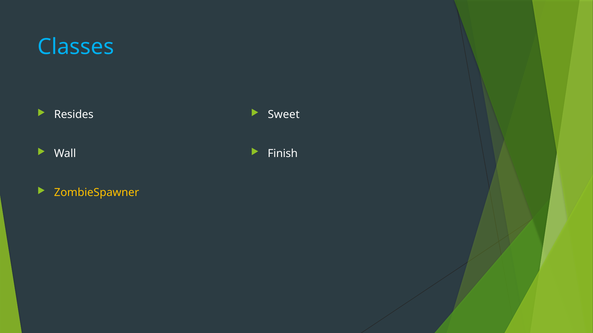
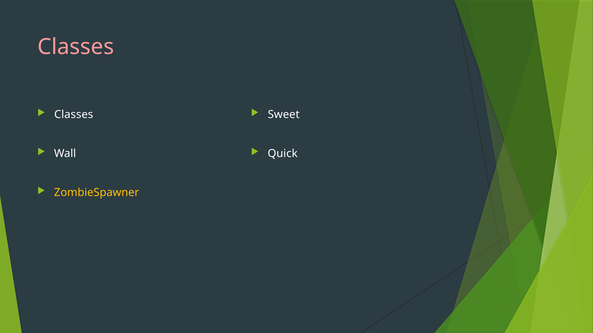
Classes at (76, 47) colour: light blue -> pink
Resides at (74, 115): Resides -> Classes
Finish: Finish -> Quick
